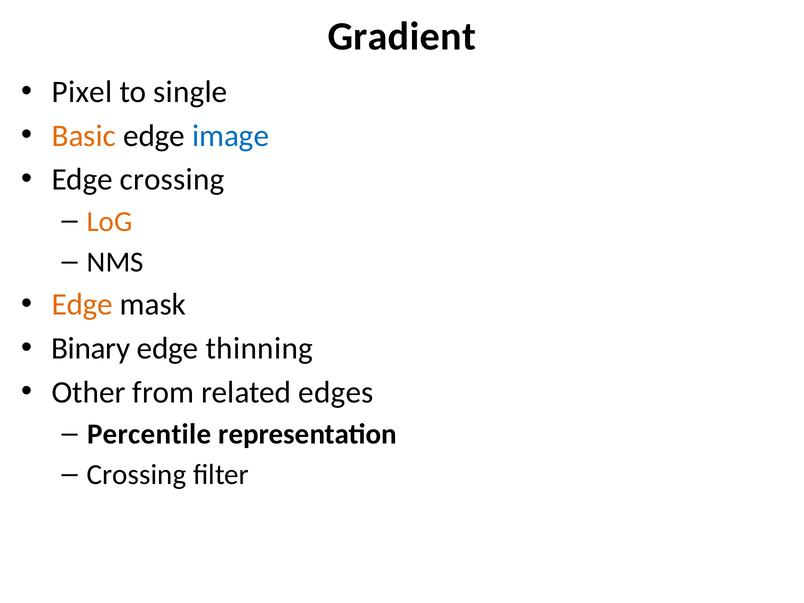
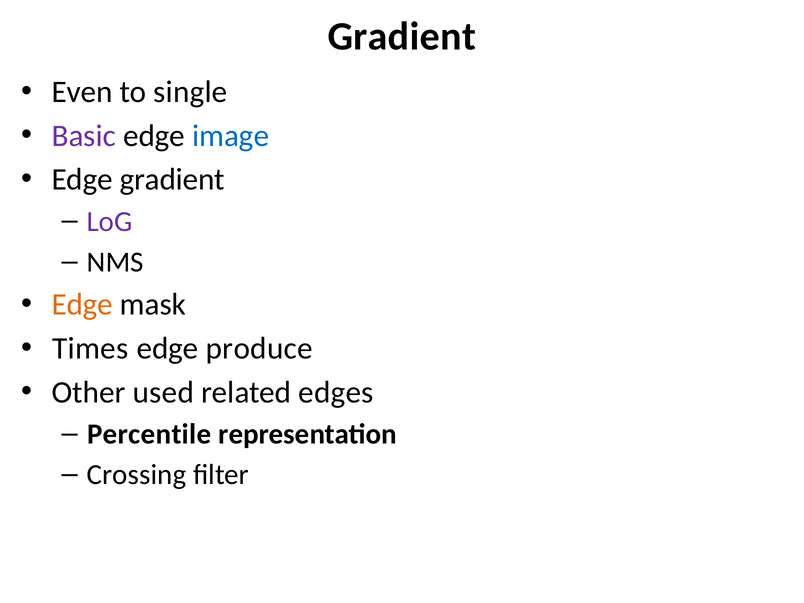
Pixel: Pixel -> Even
Basic colour: orange -> purple
Edge crossing: crossing -> gradient
LoG colour: orange -> purple
Binary: Binary -> Times
thinning: thinning -> produce
from: from -> used
